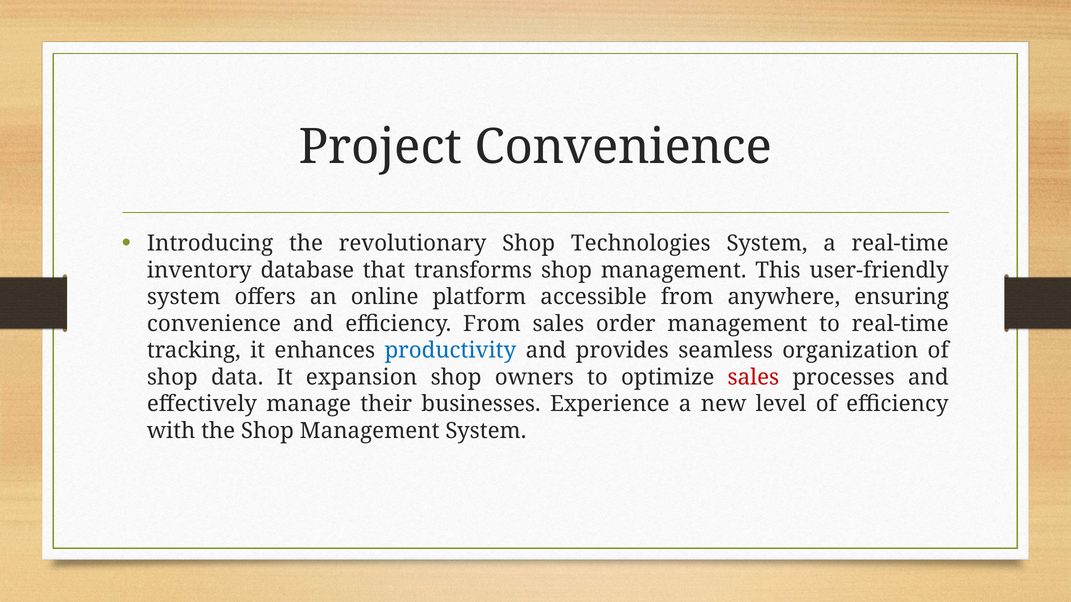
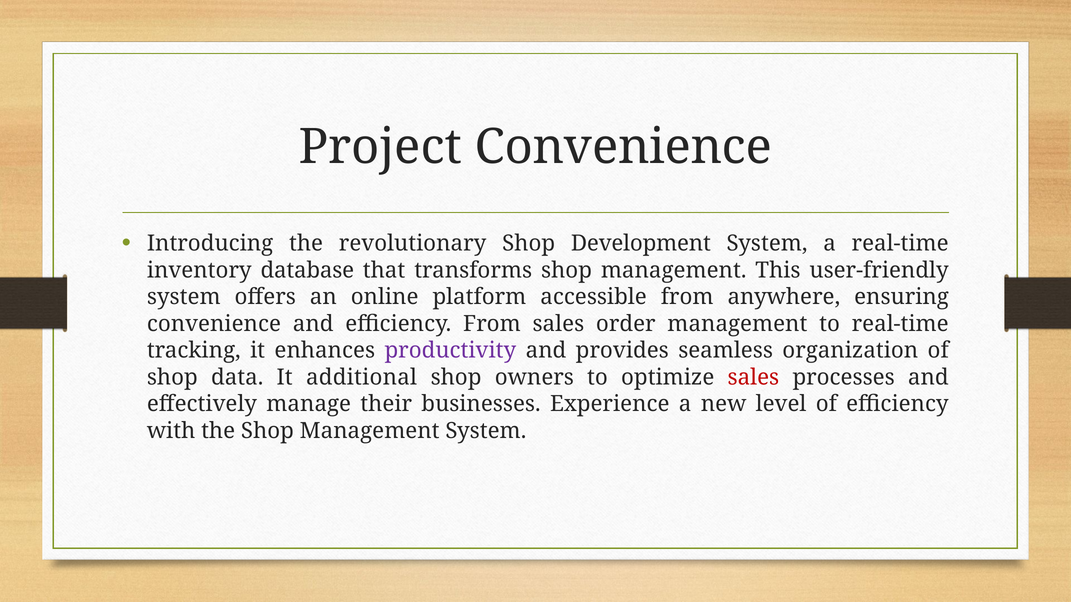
Technologies: Technologies -> Development
productivity colour: blue -> purple
expansion: expansion -> additional
